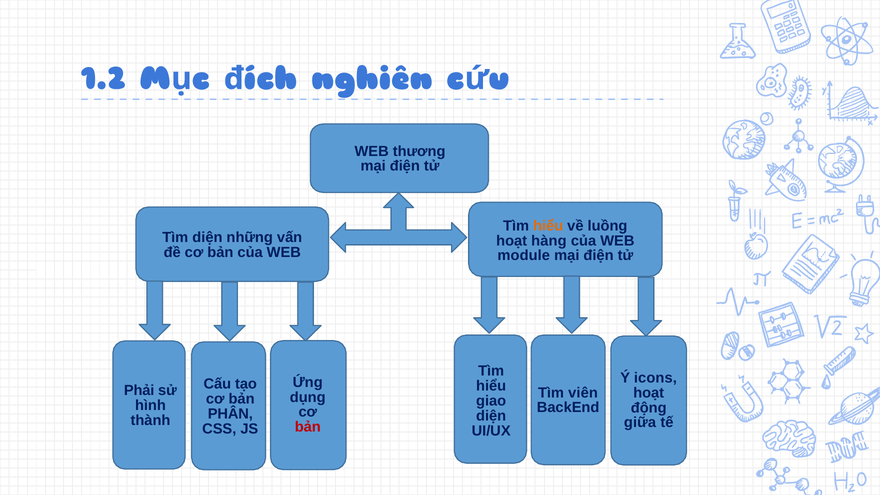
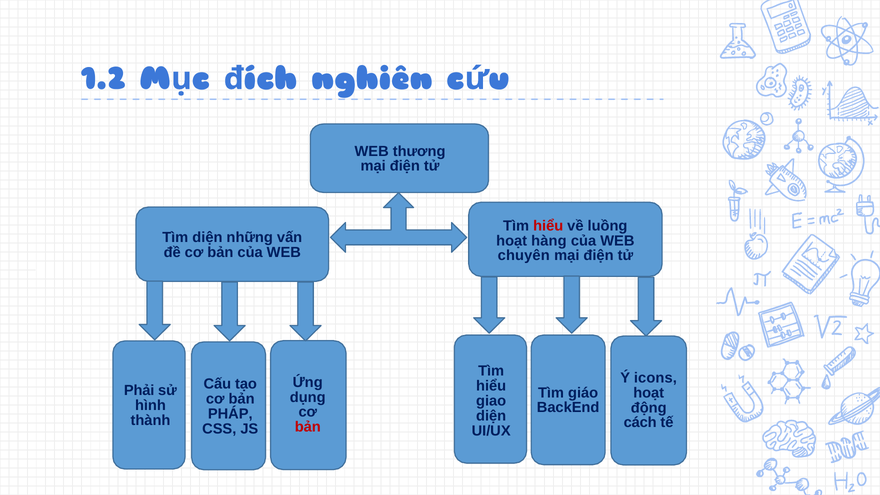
hiểu at (548, 226) colour: orange -> red
module: module -> chuyên
viên: viên -> giáo
PHÂN: PHÂN -> PHÁP
giữa: giữa -> cách
